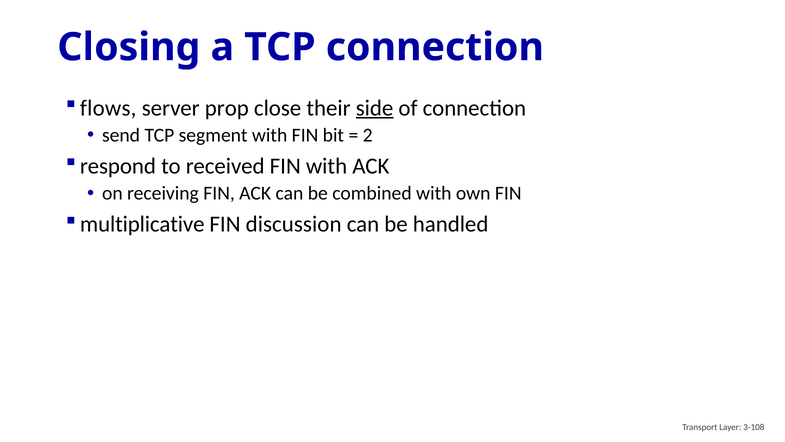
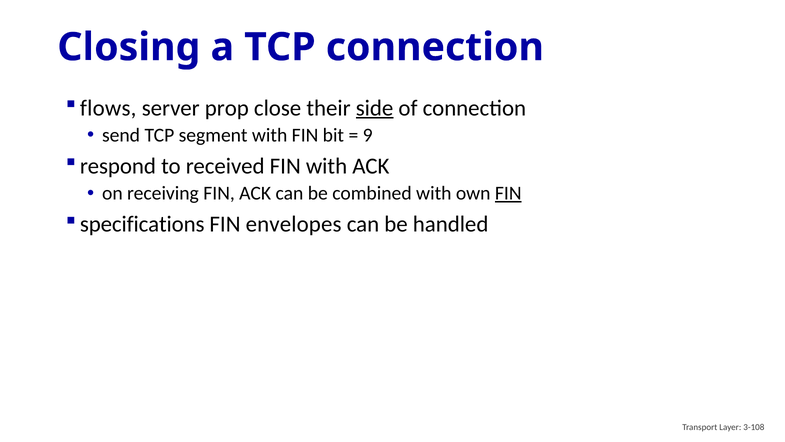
2: 2 -> 9
FIN at (508, 193) underline: none -> present
multiplicative: multiplicative -> specifications
discussion: discussion -> envelopes
